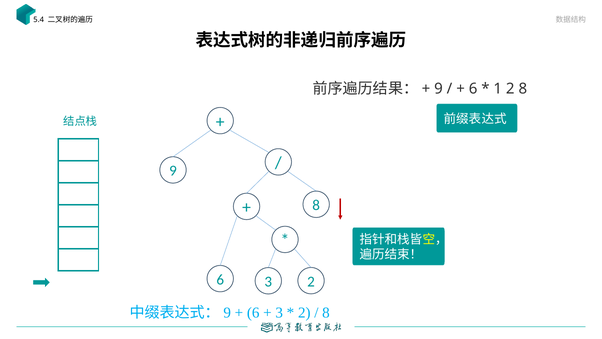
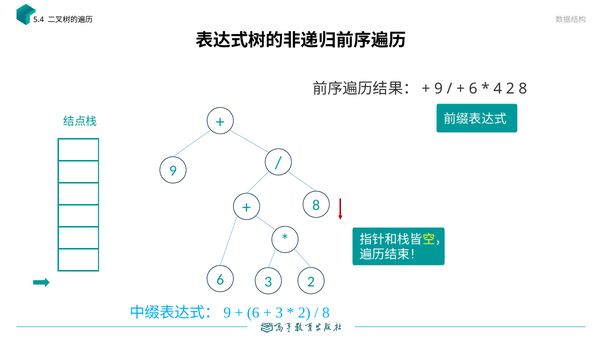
1: 1 -> 4
